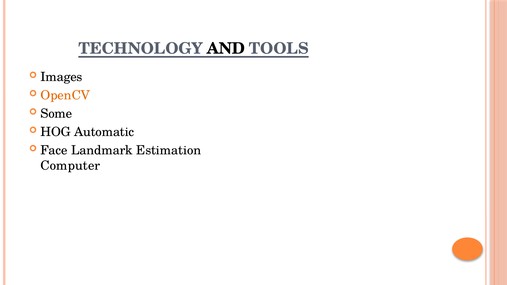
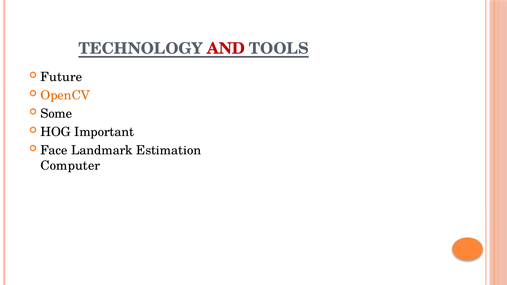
AND colour: black -> red
Images: Images -> Future
Automatic: Automatic -> Important
